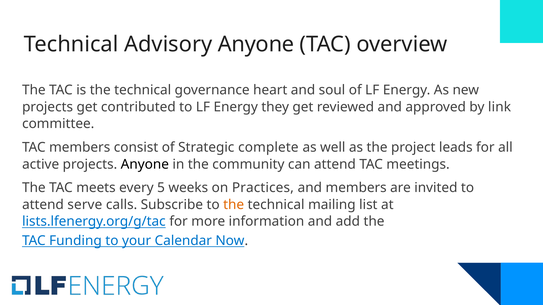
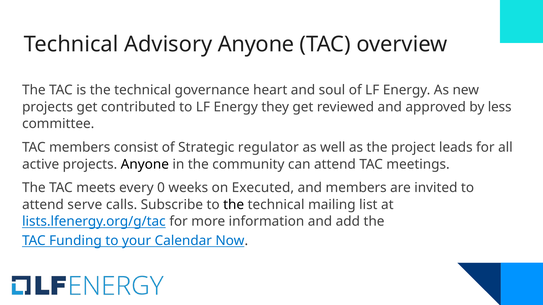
link: link -> less
complete: complete -> regulator
5: 5 -> 0
Practices: Practices -> Executed
the at (234, 205) colour: orange -> black
